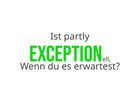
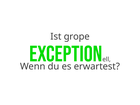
partly: partly -> grope
